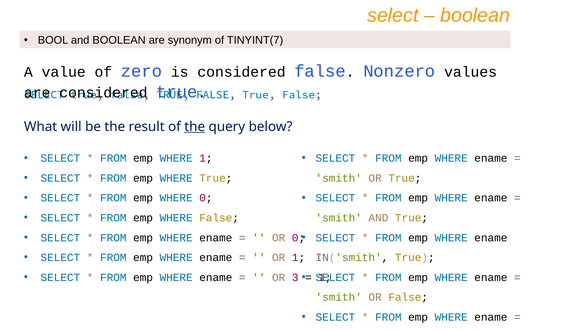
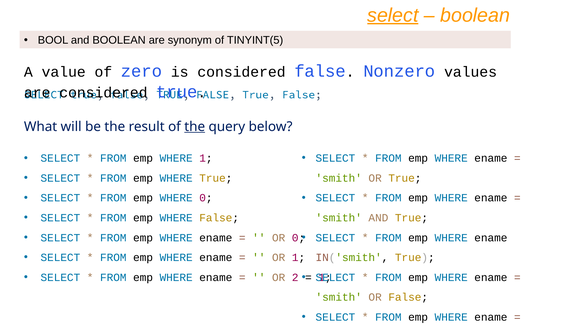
select at (393, 15) underline: none -> present
TINYINT(7: TINYINT(7 -> TINYINT(5
3: 3 -> 2
